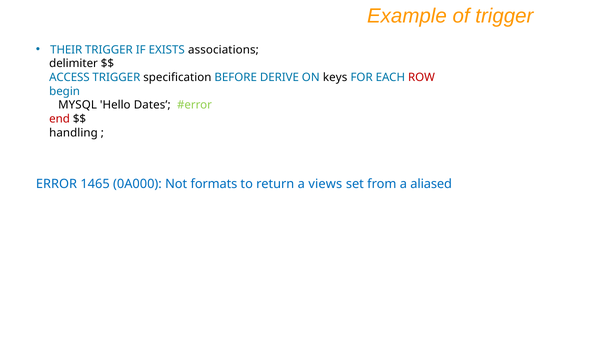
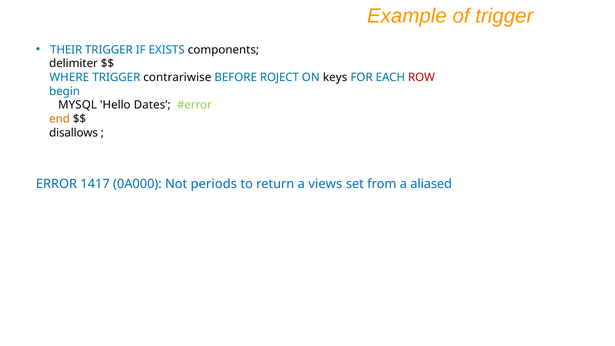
associations: associations -> components
ACCESS: ACCESS -> WHERE
specification: specification -> contrariwise
DERIVE: DERIVE -> ROJECT
end colour: red -> orange
handling: handling -> disallows
1465: 1465 -> 1417
formats: formats -> periods
